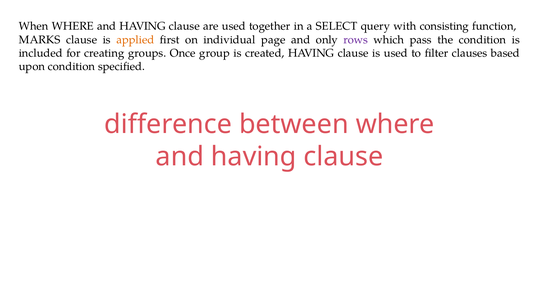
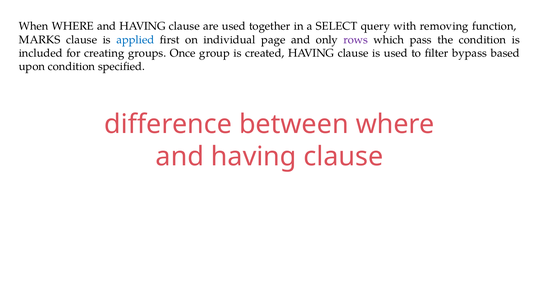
consisting: consisting -> removing
applied colour: orange -> blue
clauses: clauses -> bypass
